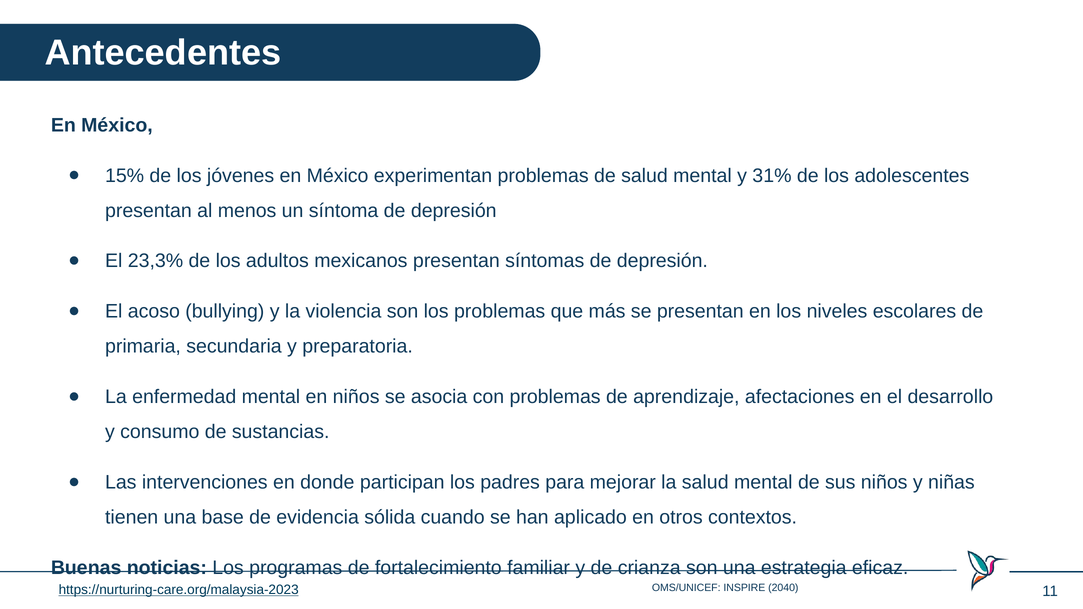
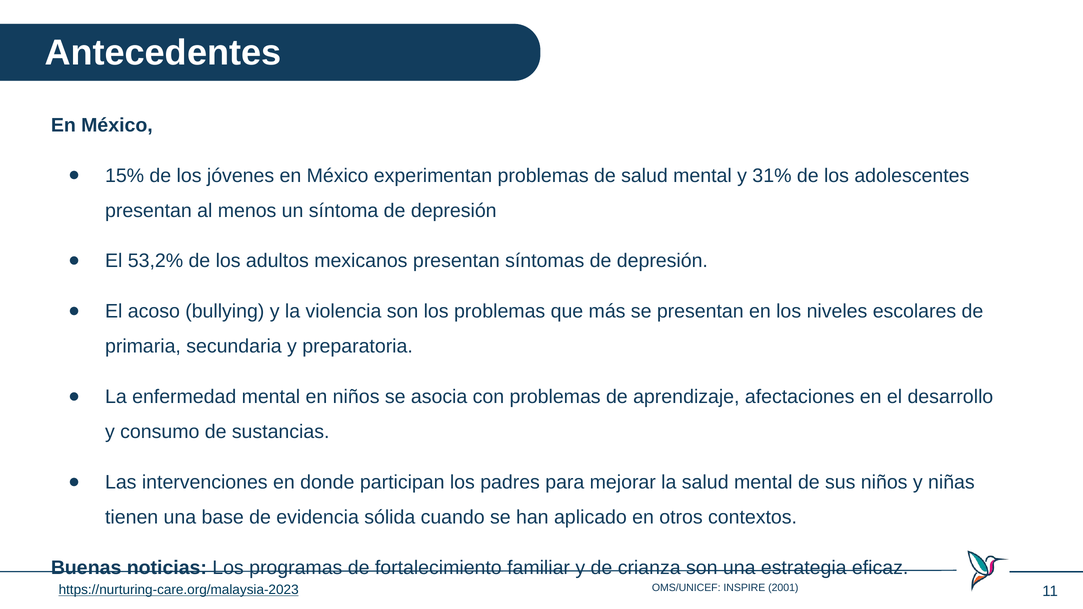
23,3%: 23,3% -> 53,2%
2040: 2040 -> 2001
